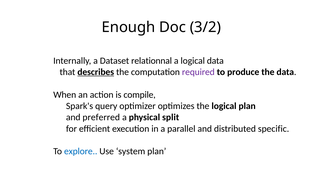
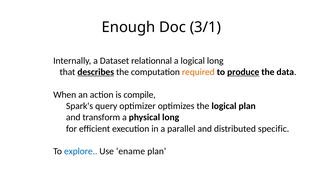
3/2: 3/2 -> 3/1
logical data: data -> long
required colour: purple -> orange
produce underline: none -> present
preferred: preferred -> transform
physical split: split -> long
system: system -> ename
